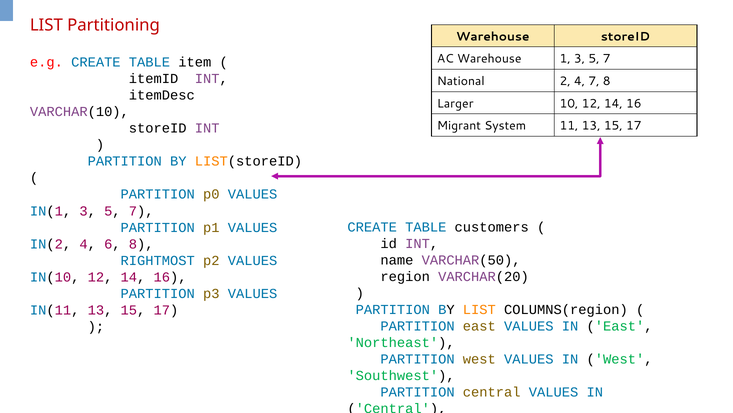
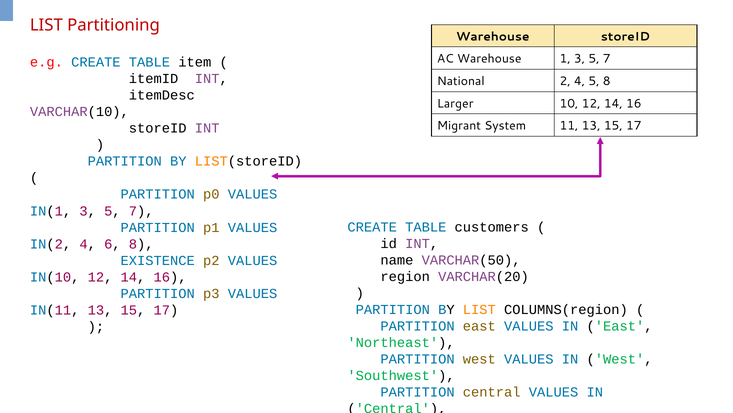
4 7: 7 -> 5
RIGHTMOST: RIGHTMOST -> EXISTENCE
